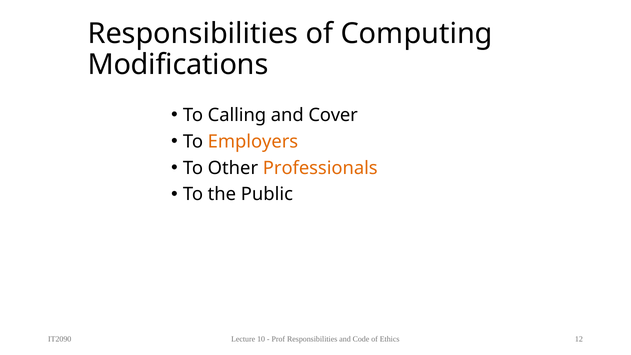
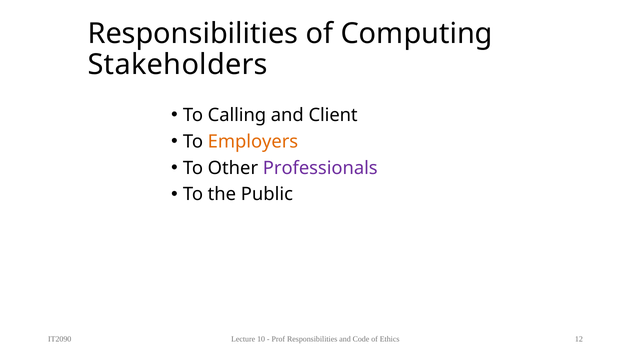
Modifications: Modifications -> Stakeholders
Cover: Cover -> Client
Professionals colour: orange -> purple
